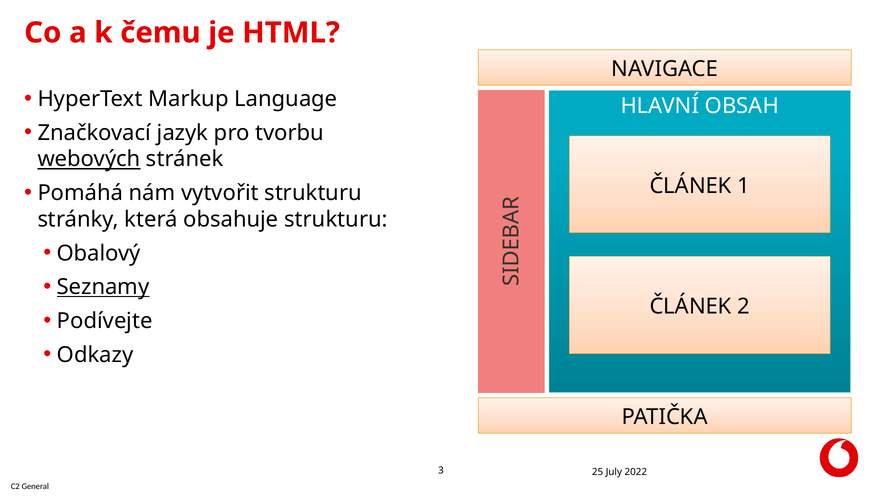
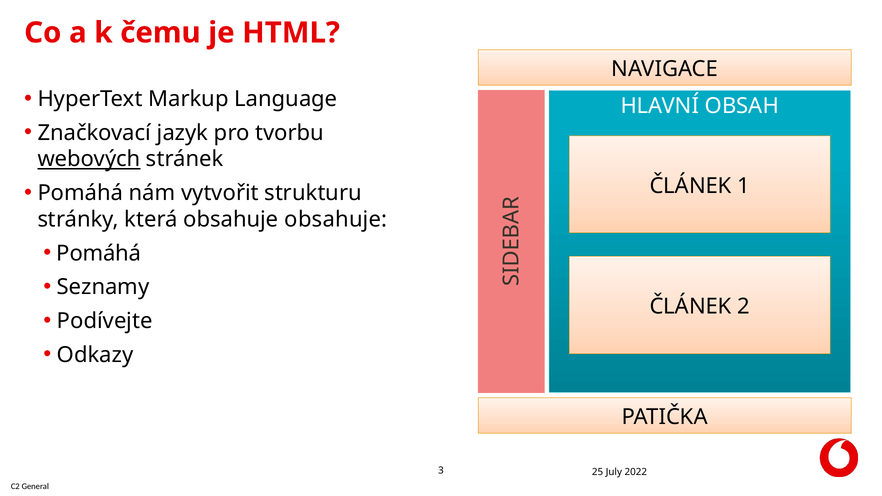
obsahuje strukturu: strukturu -> obsahuje
Obalový at (99, 253): Obalový -> Pomáhá
Seznamy underline: present -> none
